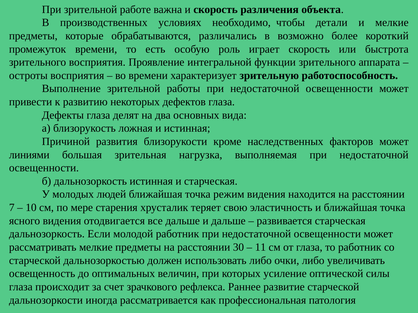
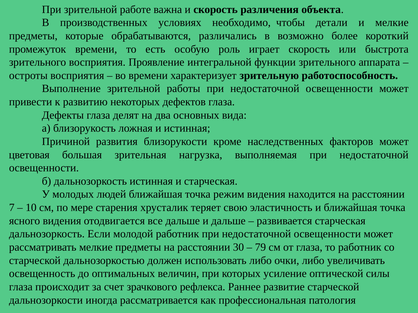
линиями: линиями -> цветовая
11: 11 -> 79
